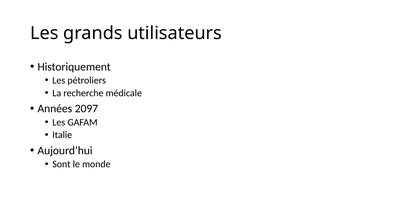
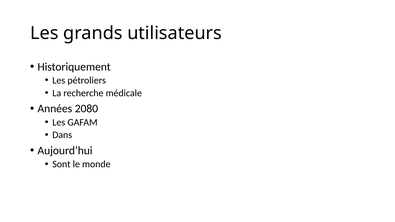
2097: 2097 -> 2080
Italie: Italie -> Dans
